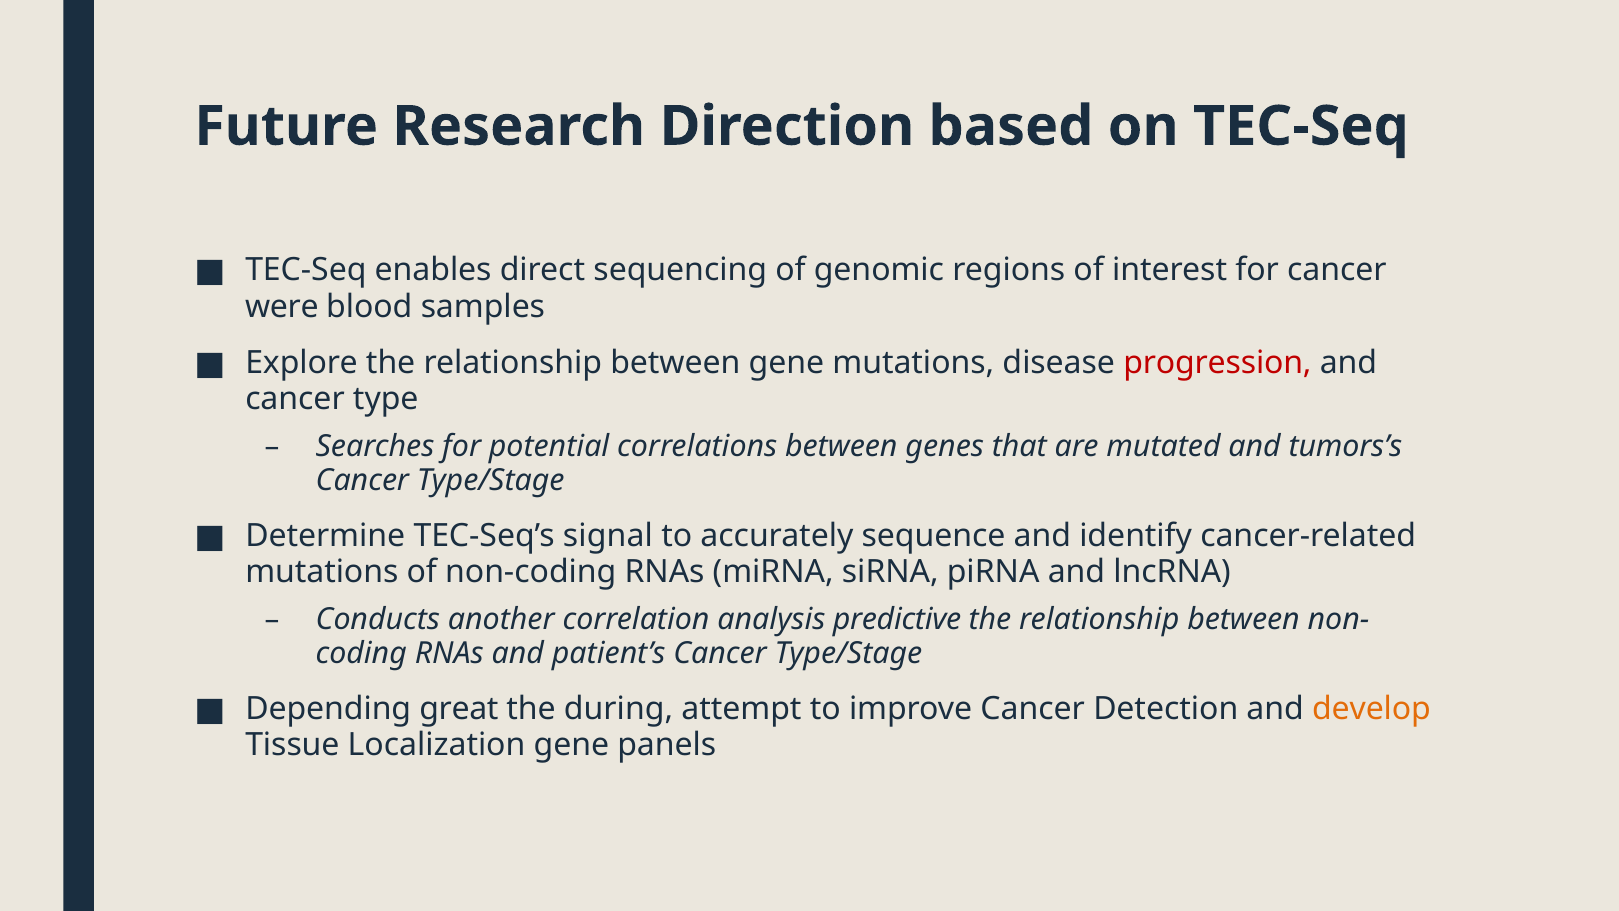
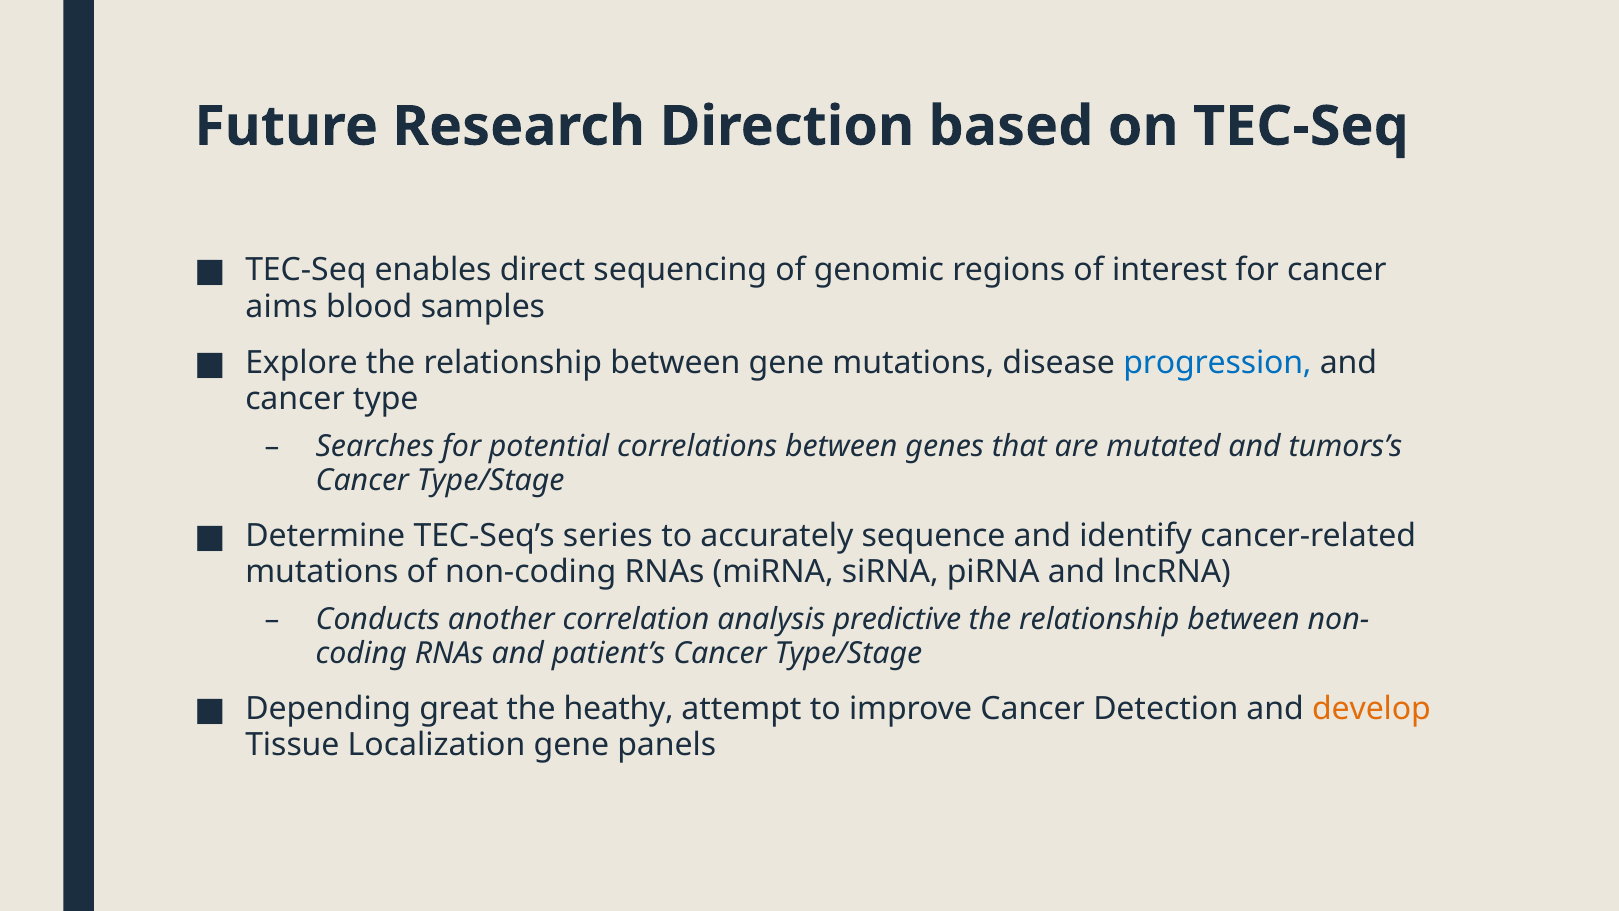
were: were -> aims
progression colour: red -> blue
signal: signal -> series
during: during -> heathy
